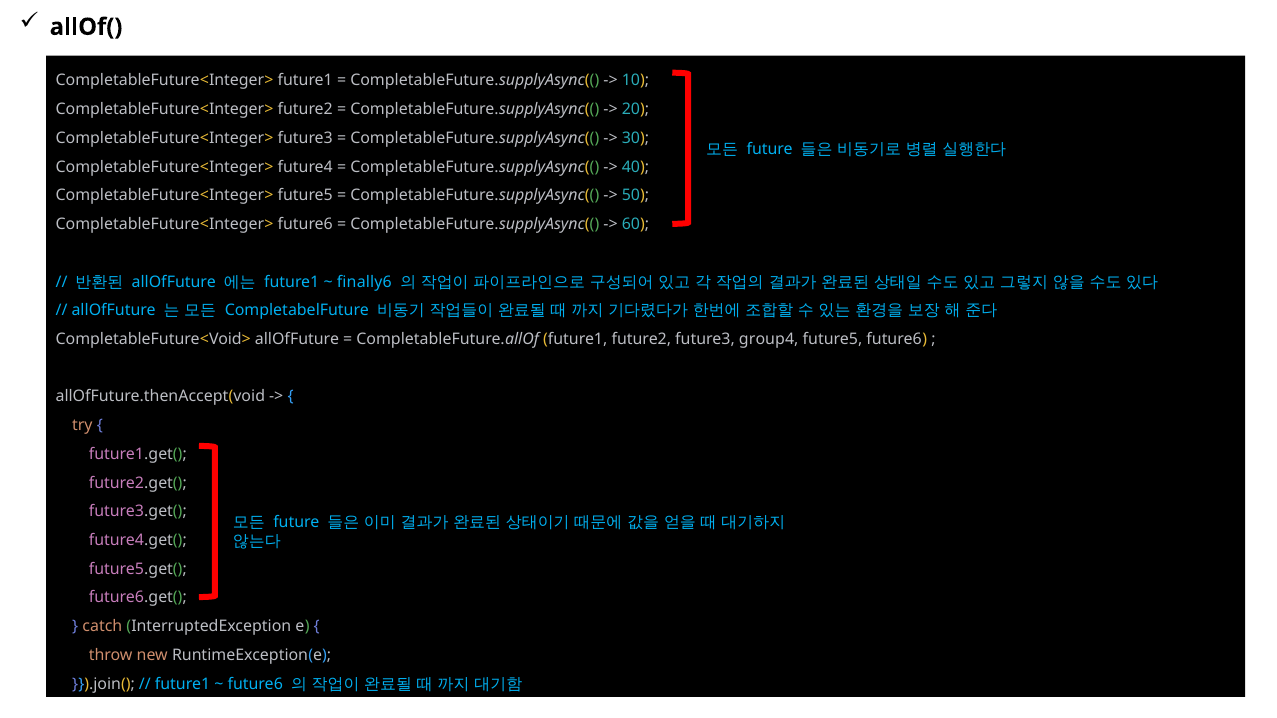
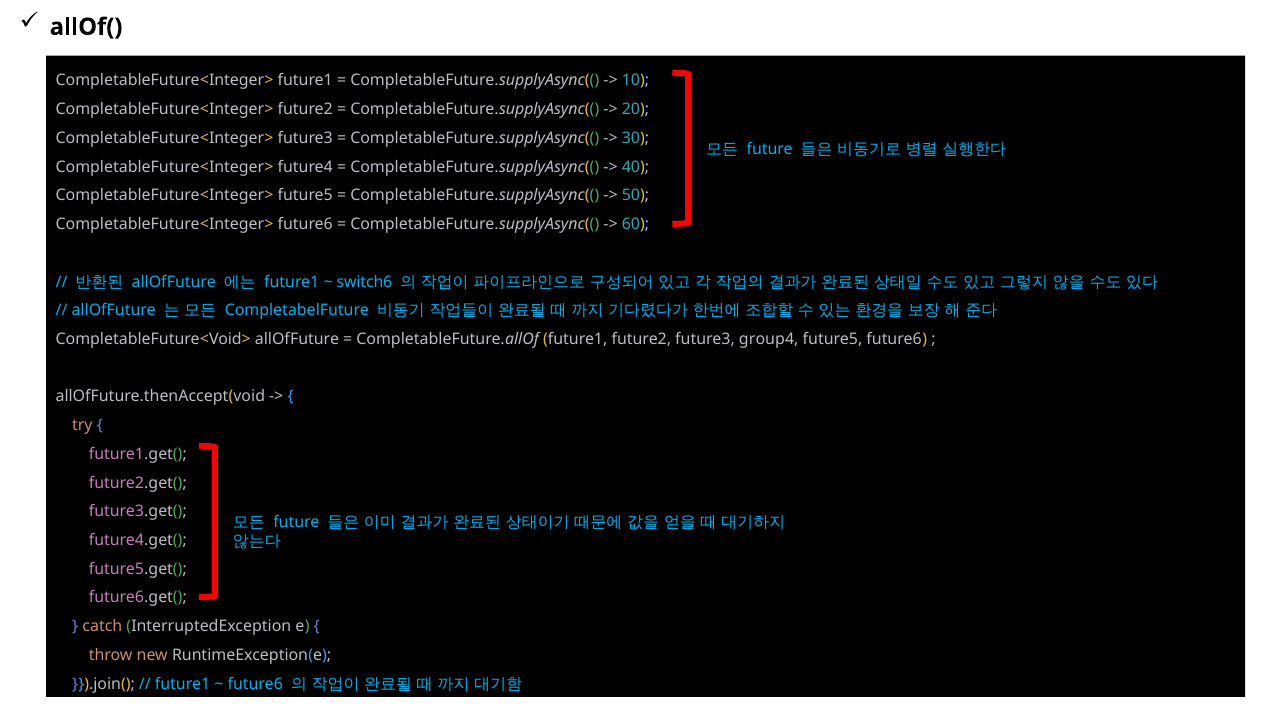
finally6: finally6 -> switch6
